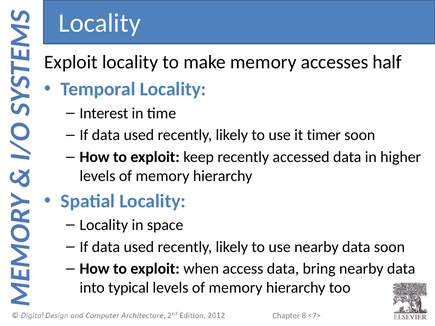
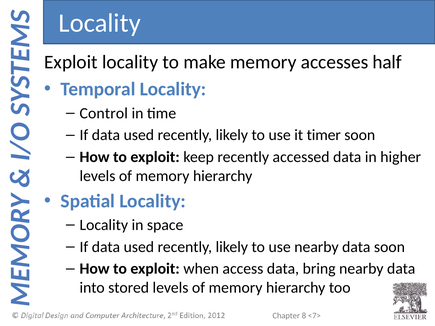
Interest: Interest -> Control
typical: typical -> stored
